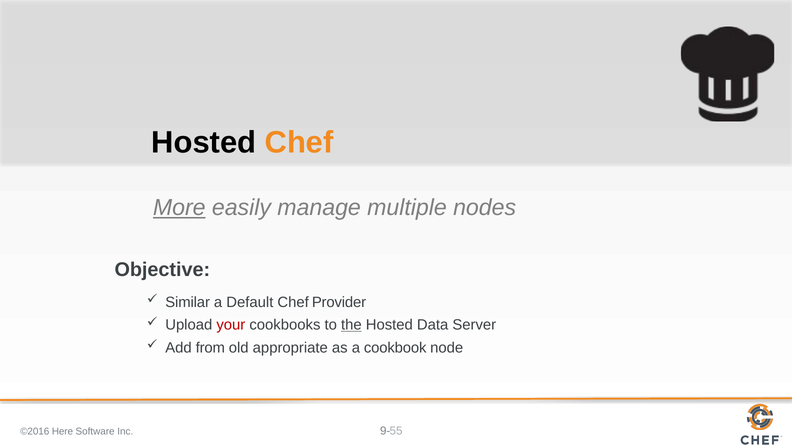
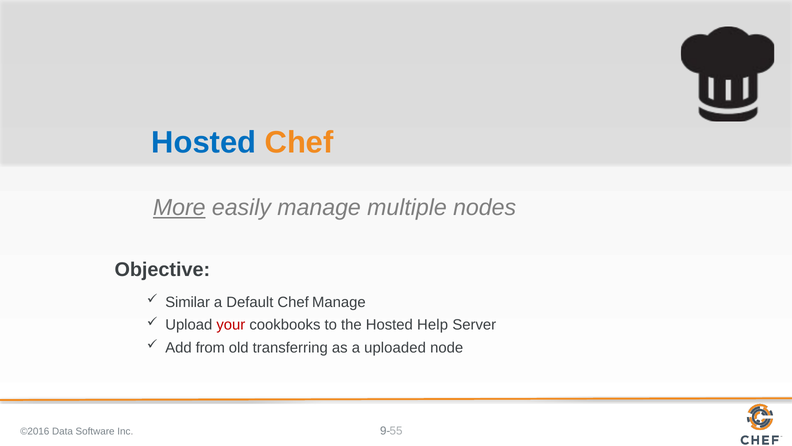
Hosted at (204, 143) colour: black -> blue
Chef Provider: Provider -> Manage
the underline: present -> none
Data: Data -> Help
appropriate: appropriate -> transferring
cookbook: cookbook -> uploaded
Here: Here -> Data
